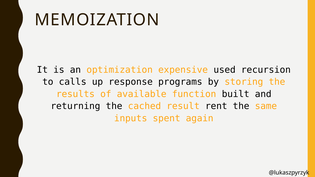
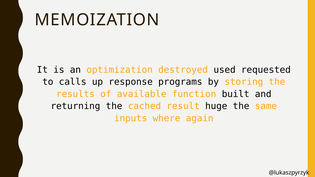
expensive: expensive -> destroyed
recursion: recursion -> requested
rent: rent -> huge
spent: spent -> where
